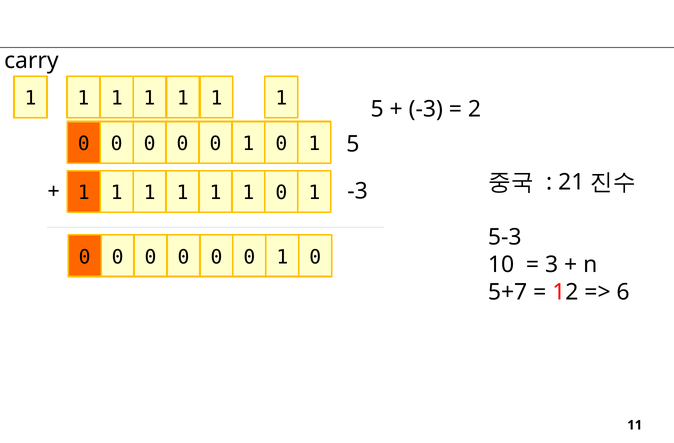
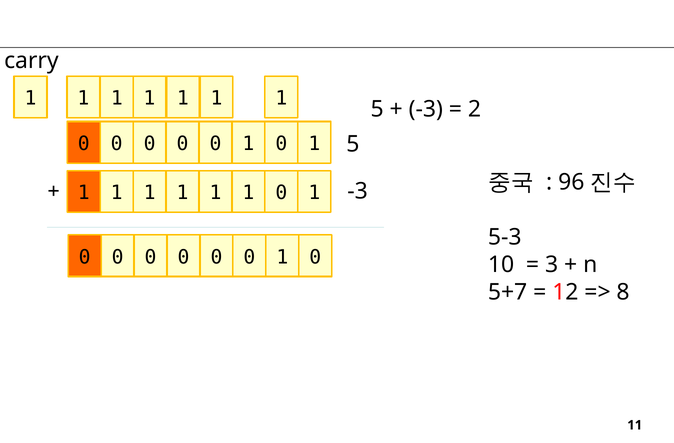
21: 21 -> 96
6: 6 -> 8
